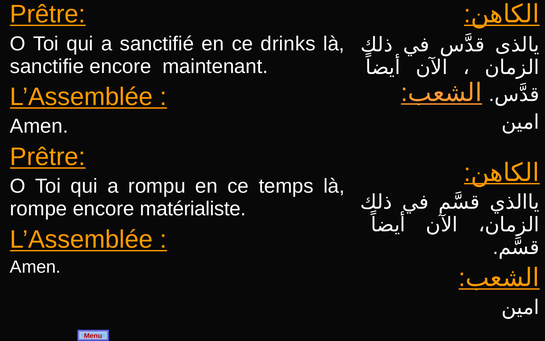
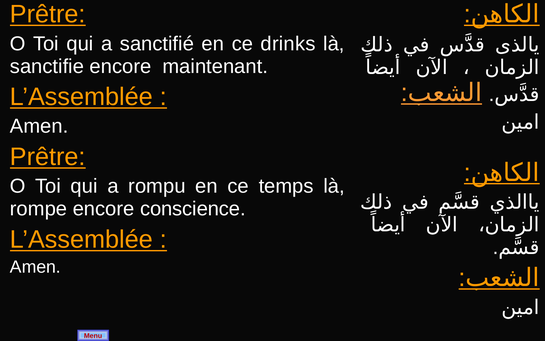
matérialiste: matérialiste -> conscience
